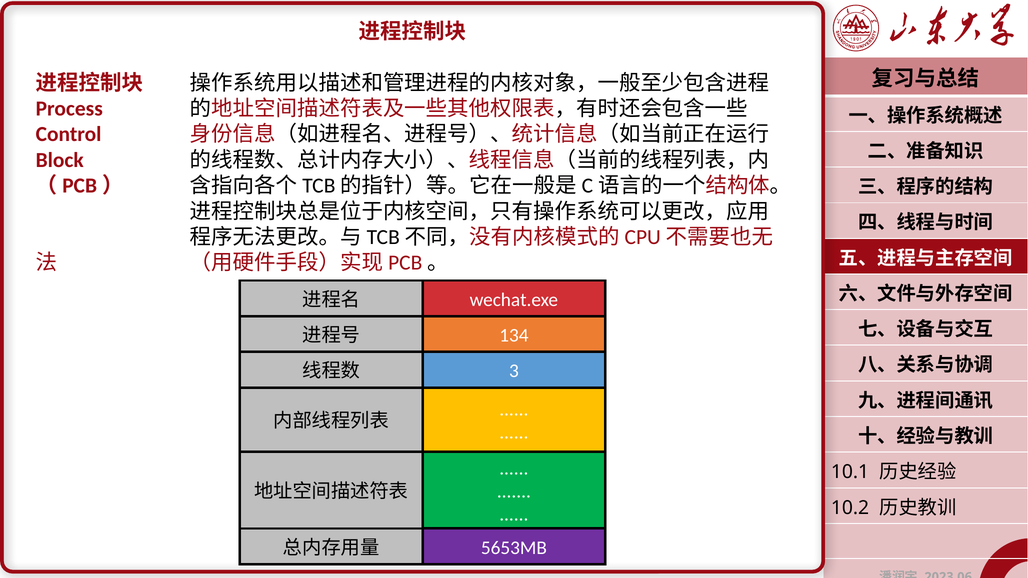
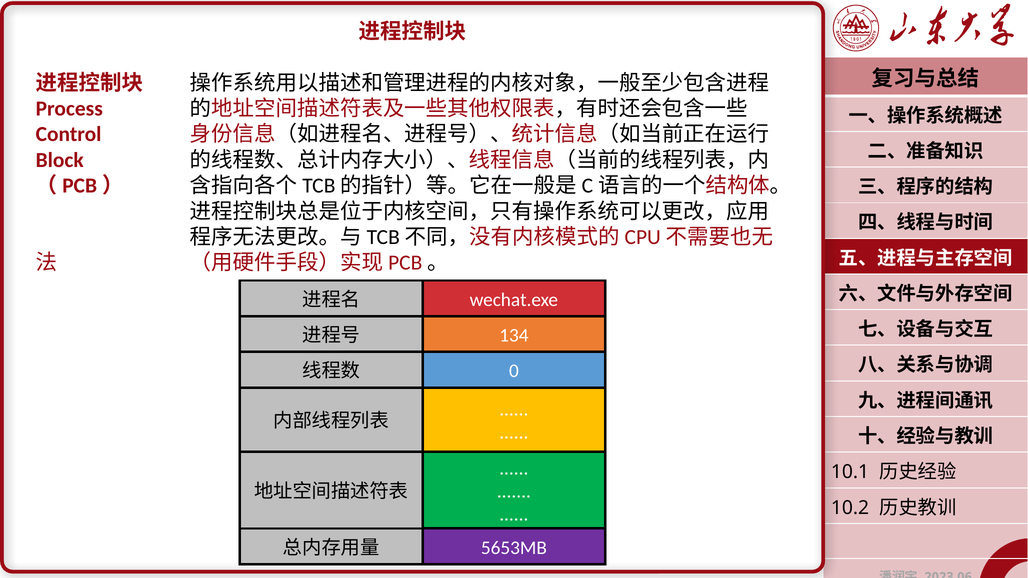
3: 3 -> 0
